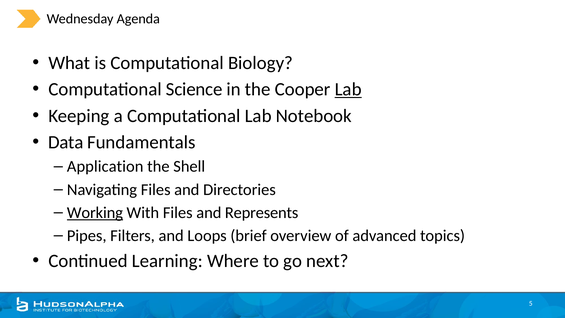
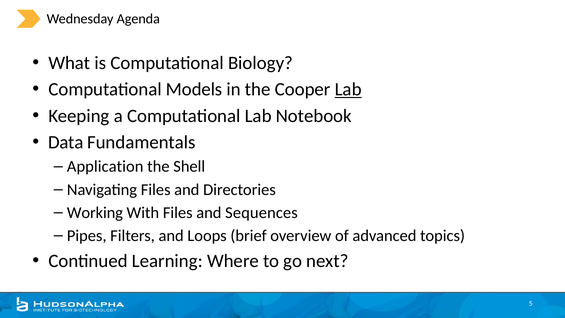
Science: Science -> Models
Working underline: present -> none
Represents: Represents -> Sequences
